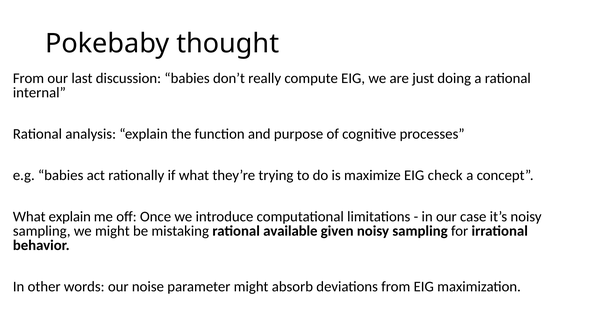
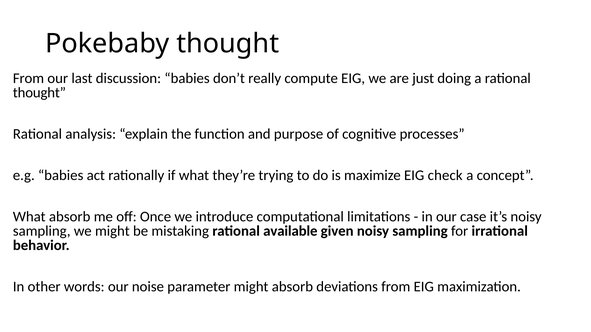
internal at (39, 93): internal -> thought
What explain: explain -> absorb
